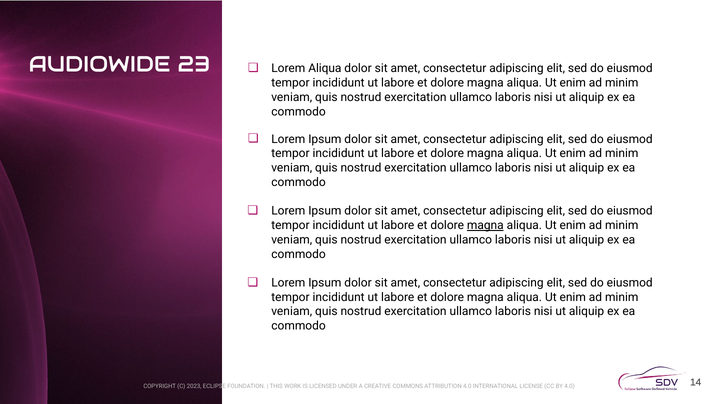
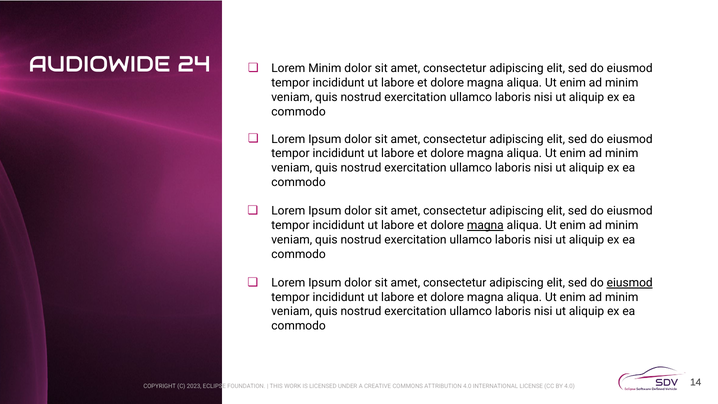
23: 23 -> 24
Lorem Aliqua: Aliqua -> Minim
eiusmod at (630, 283) underline: none -> present
